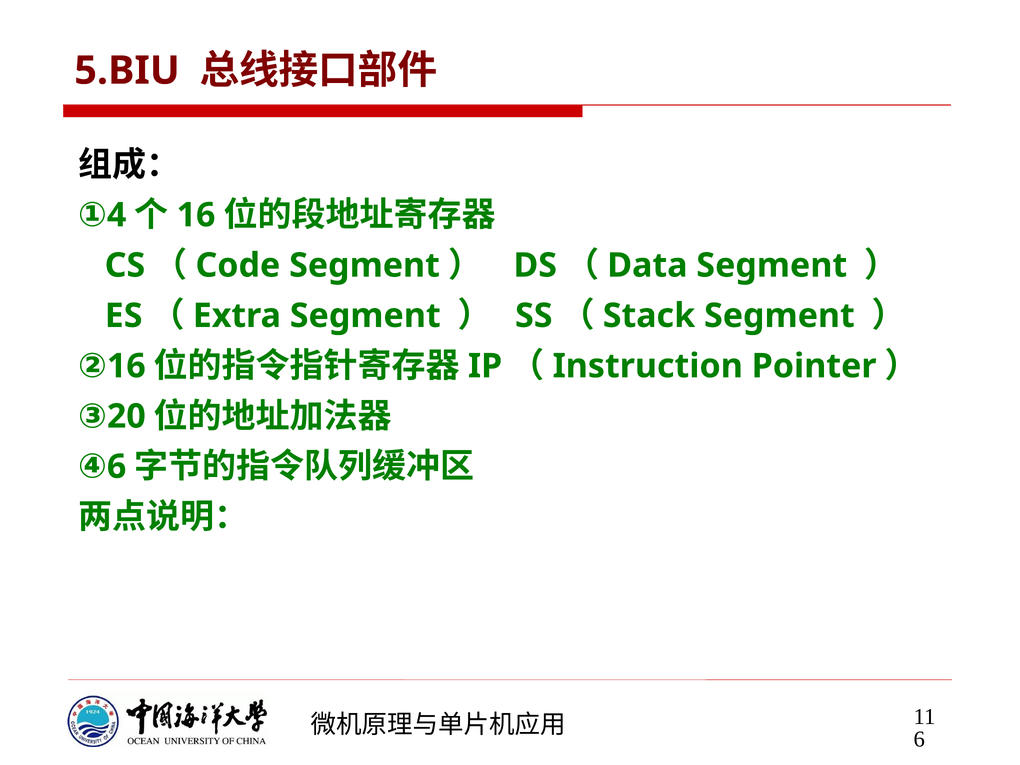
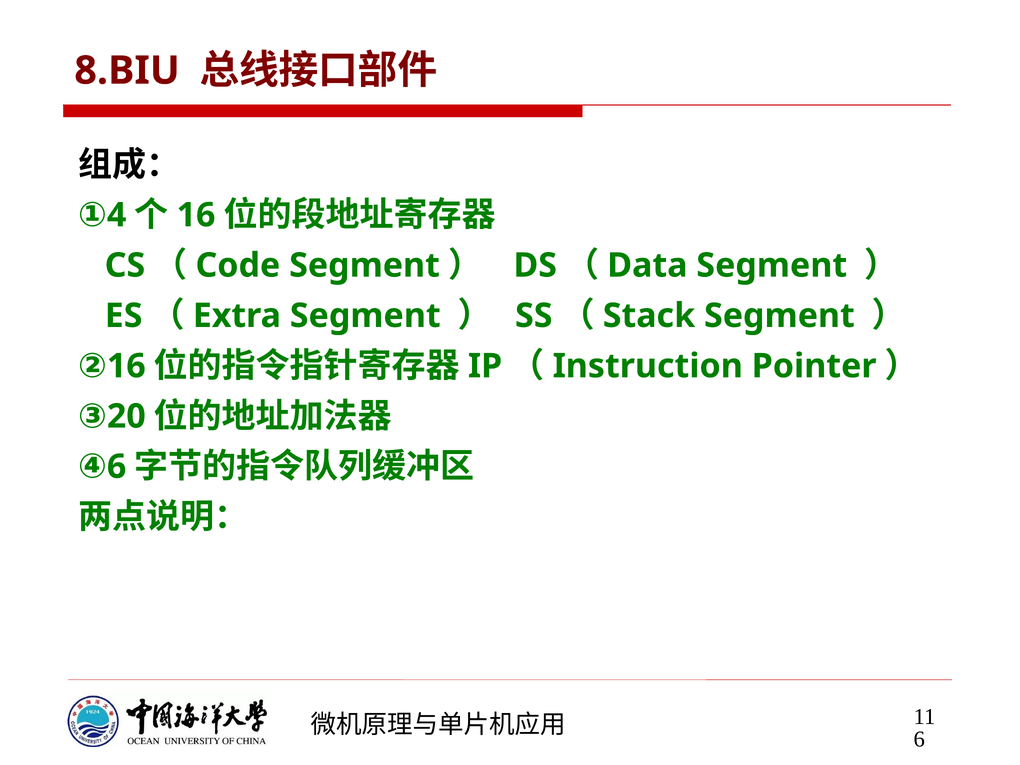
5.BIU: 5.BIU -> 8.BIU
